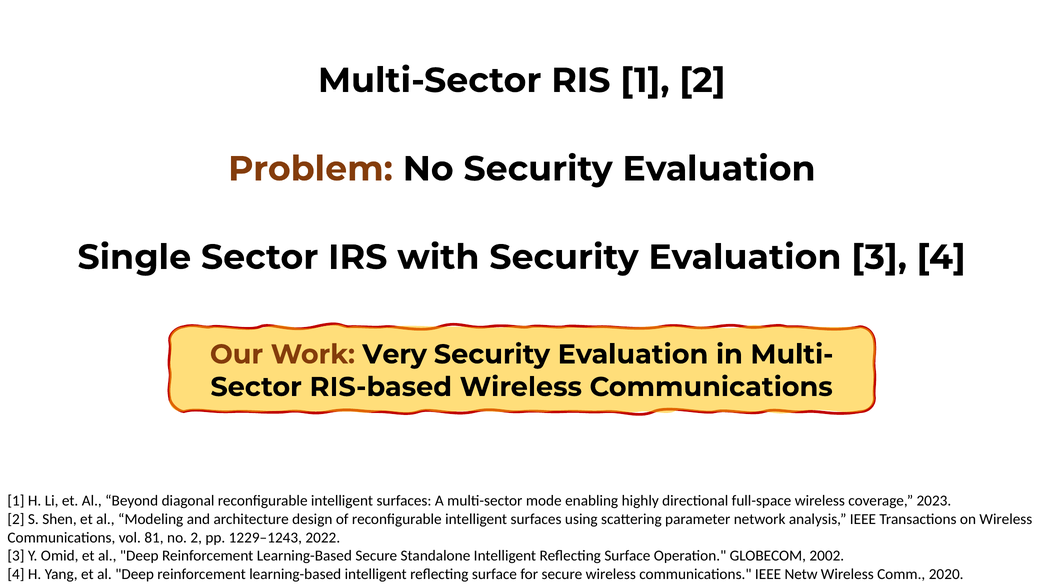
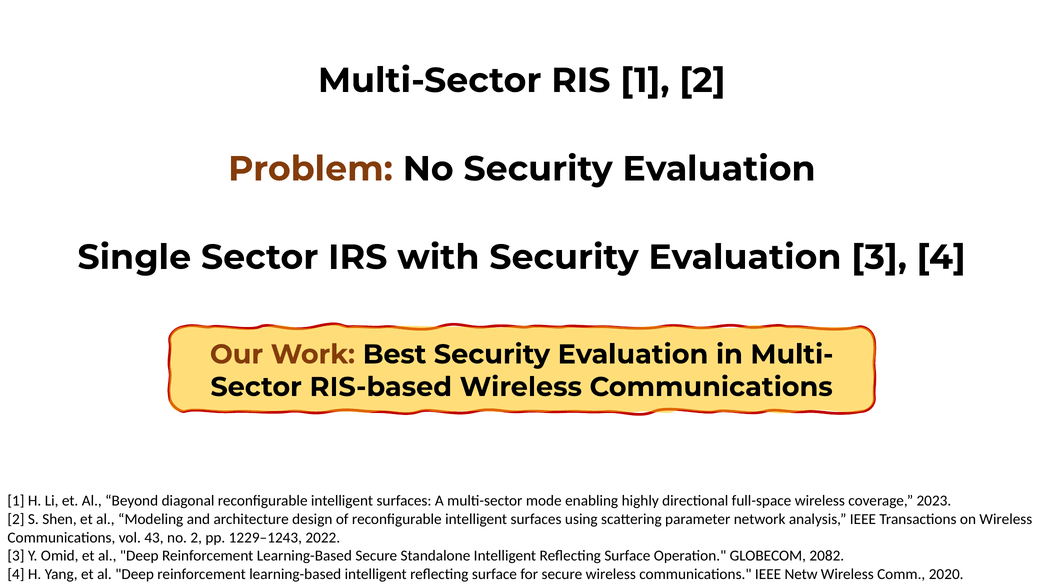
Very: Very -> Best
81: 81 -> 43
2002: 2002 -> 2082
